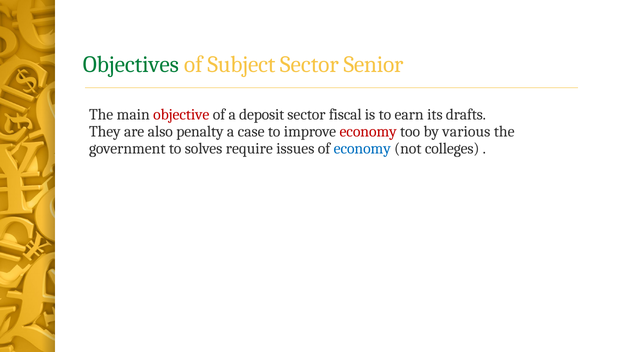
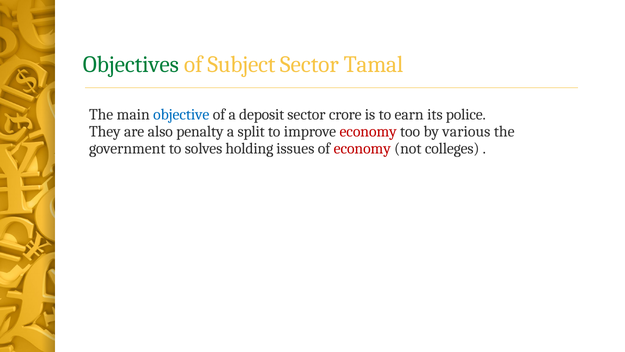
Senior: Senior -> Tamal
objective colour: red -> blue
fiscal: fiscal -> crore
drafts: drafts -> police
case: case -> split
require: require -> holding
economy at (362, 148) colour: blue -> red
